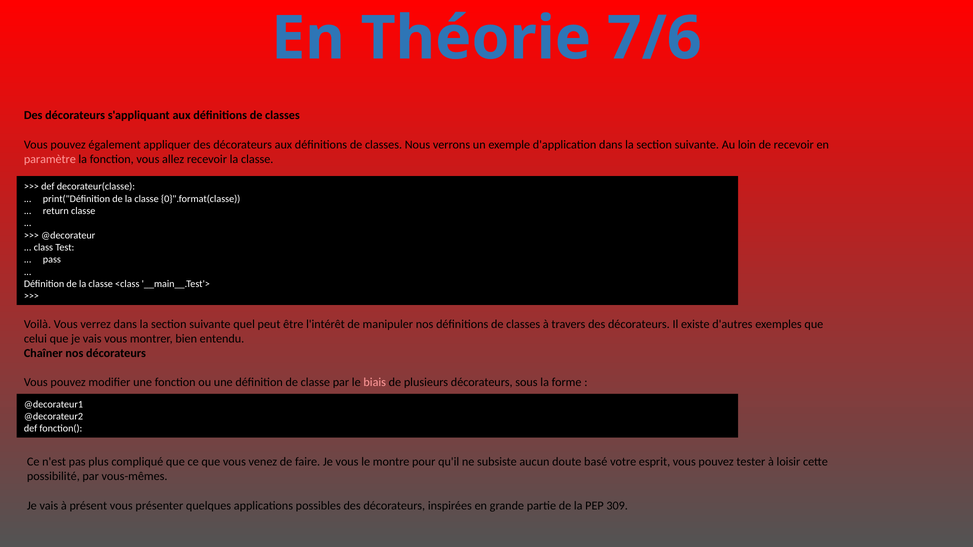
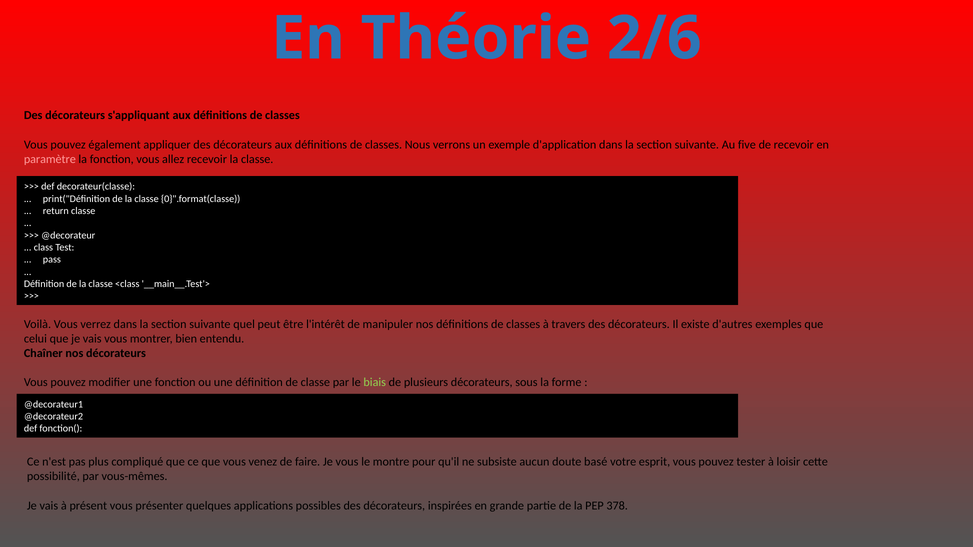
7/6: 7/6 -> 2/6
loin: loin -> five
biais colour: pink -> light green
309: 309 -> 378
